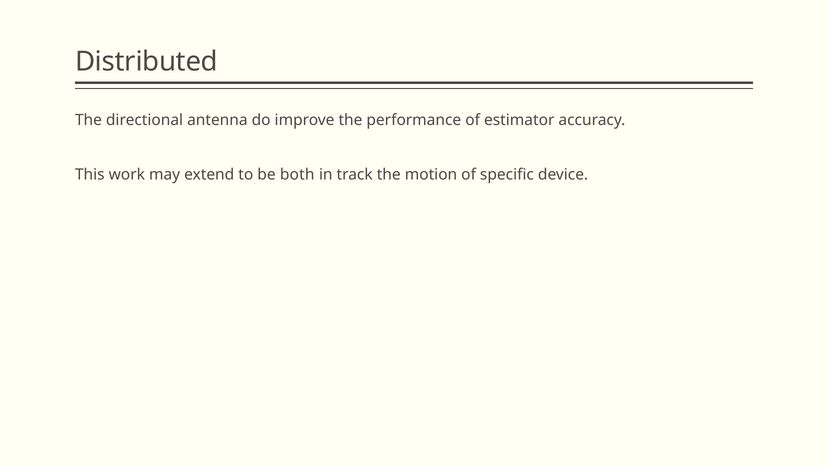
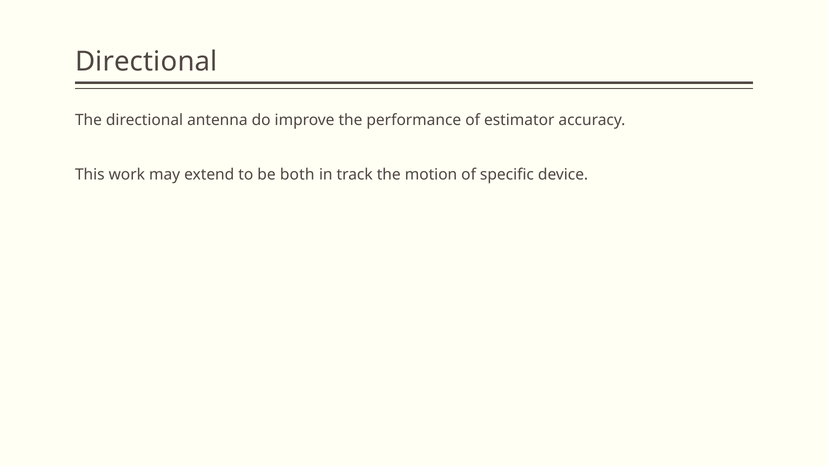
Distributed at (146, 61): Distributed -> Directional
